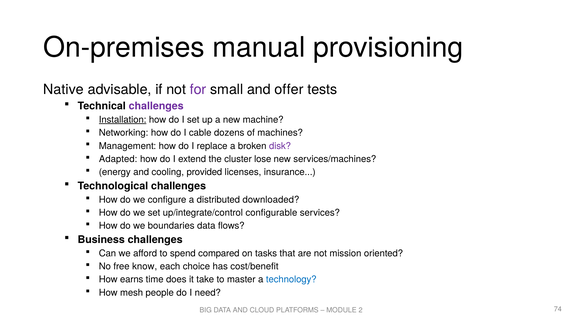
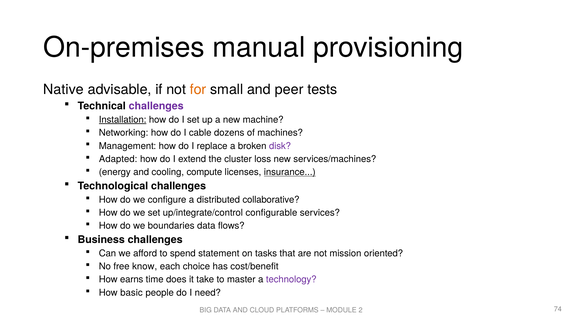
for colour: purple -> orange
offer: offer -> peer
lose: lose -> loss
provided: provided -> compute
insurance underline: none -> present
downloaded: downloaded -> collaborative
compared: compared -> statement
technology colour: blue -> purple
mesh: mesh -> basic
